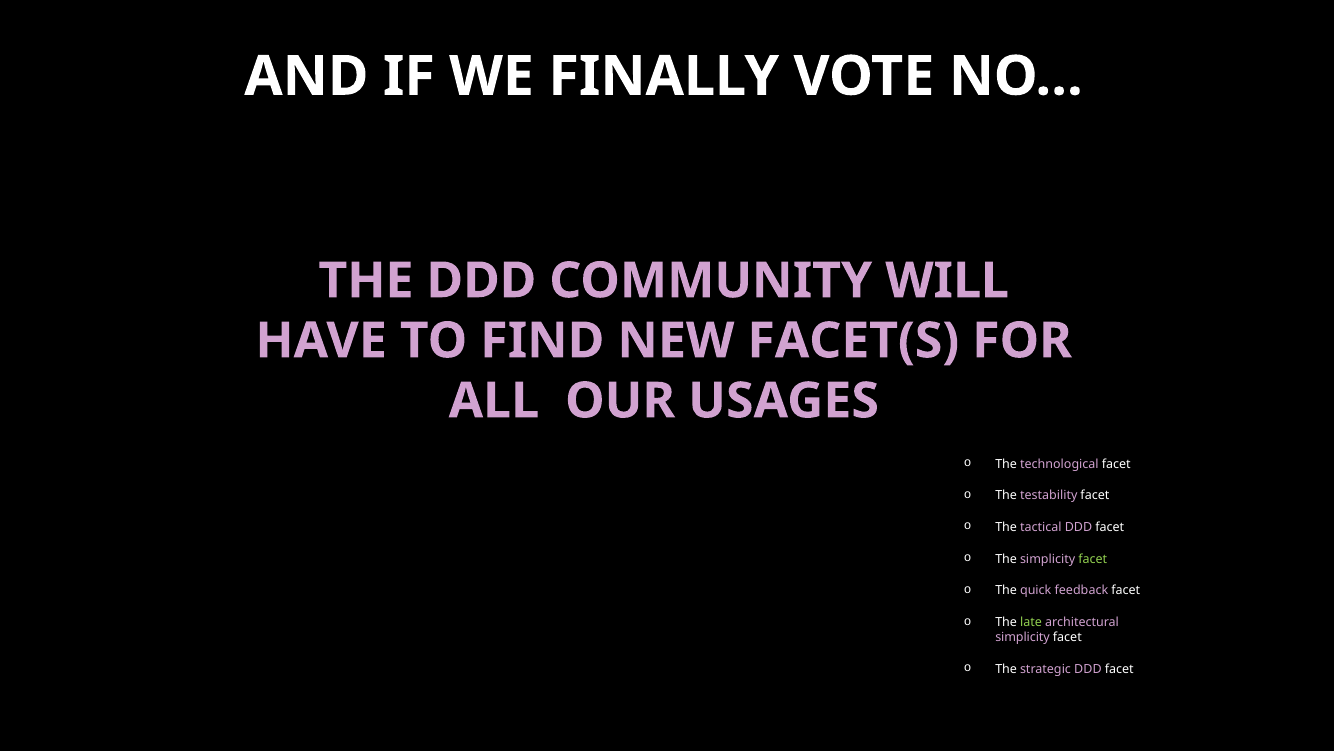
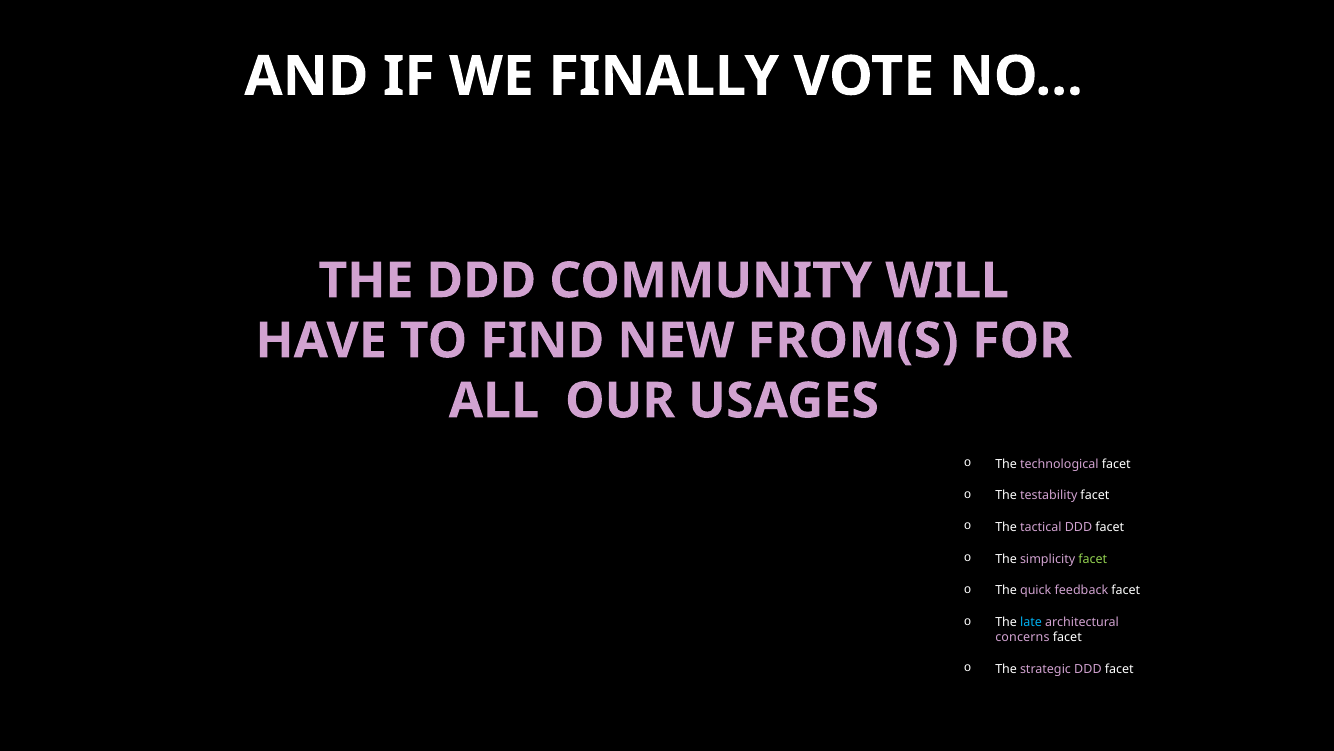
FACET(S: FACET(S -> FROM(S
late colour: light green -> light blue
simplicity at (1023, 637): simplicity -> concerns
